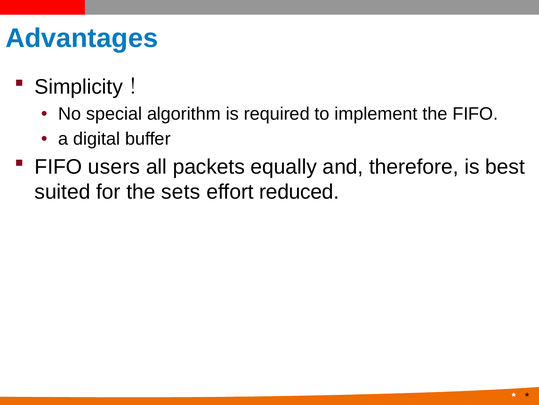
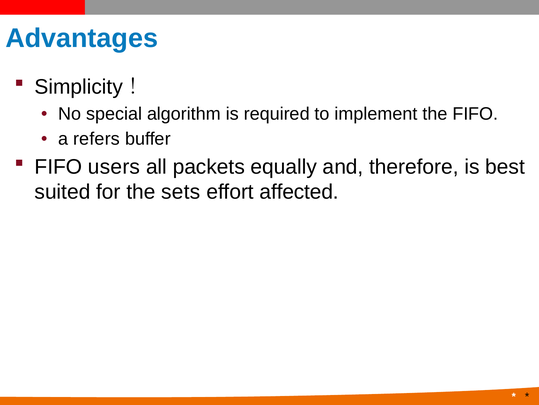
digital: digital -> refers
reduced: reduced -> affected
